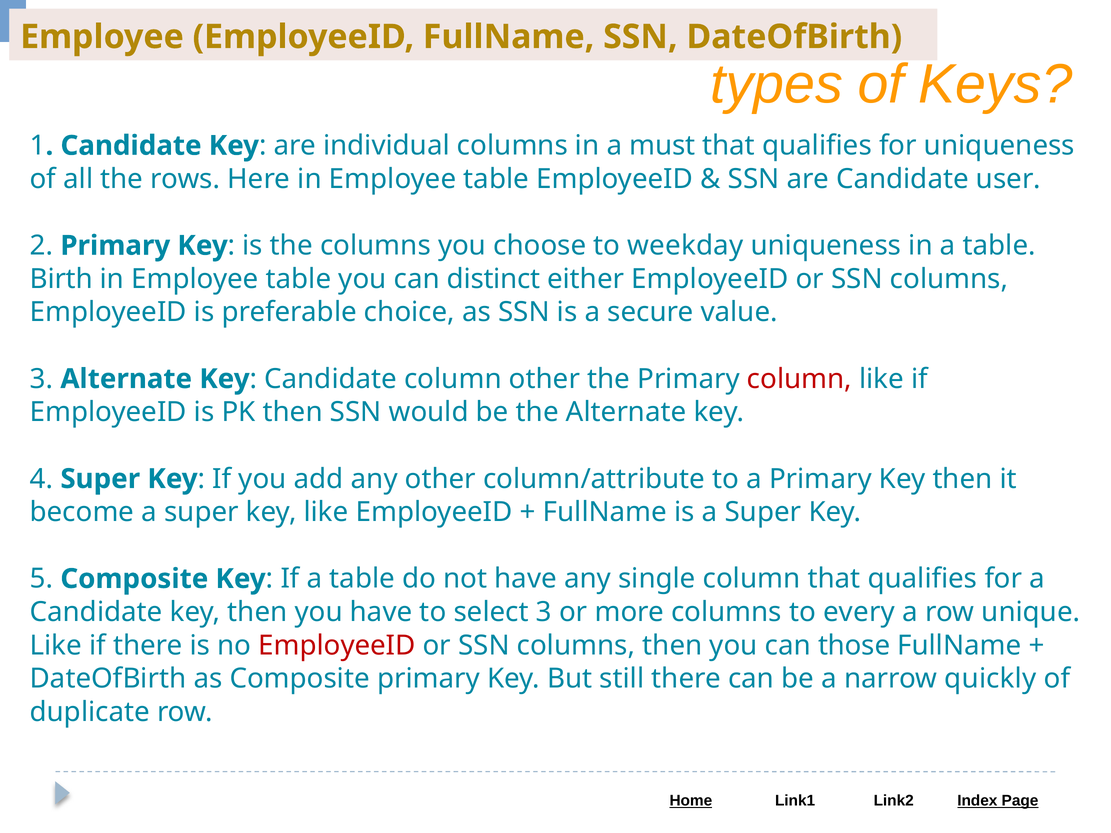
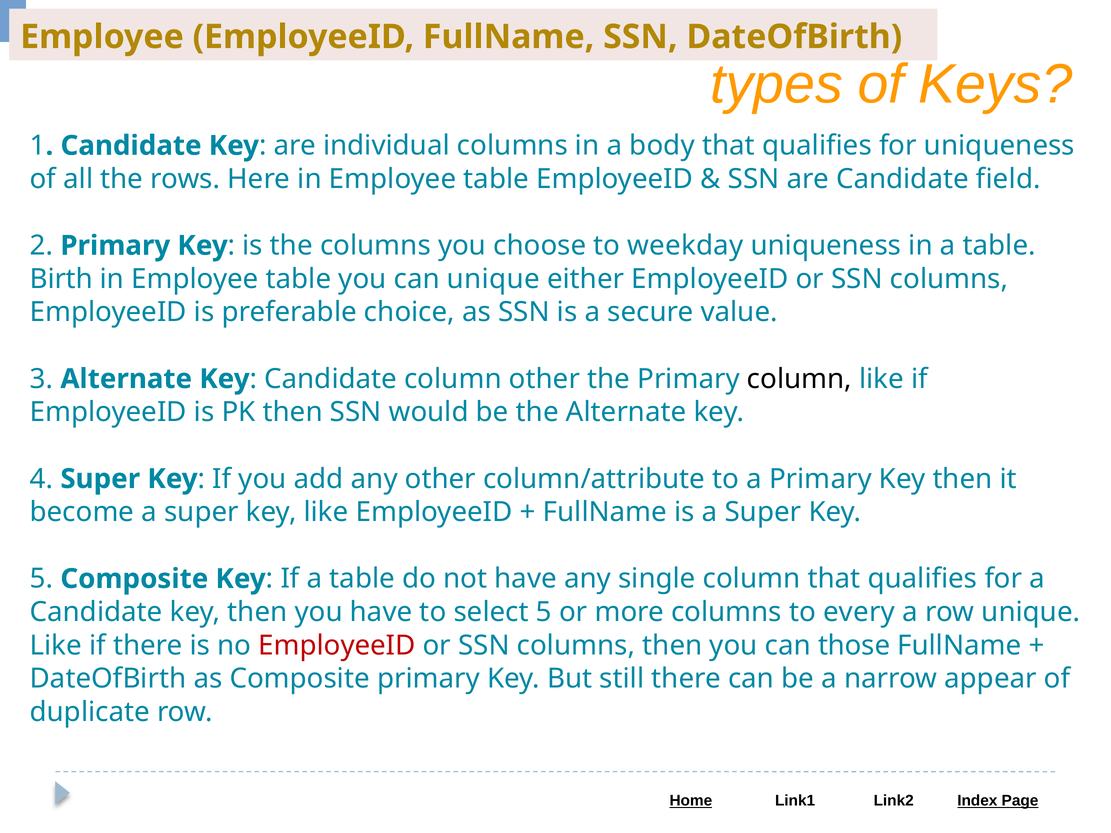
must: must -> body
user: user -> field
can distinct: distinct -> unique
column at (799, 379) colour: red -> black
select 3: 3 -> 5
quickly: quickly -> appear
